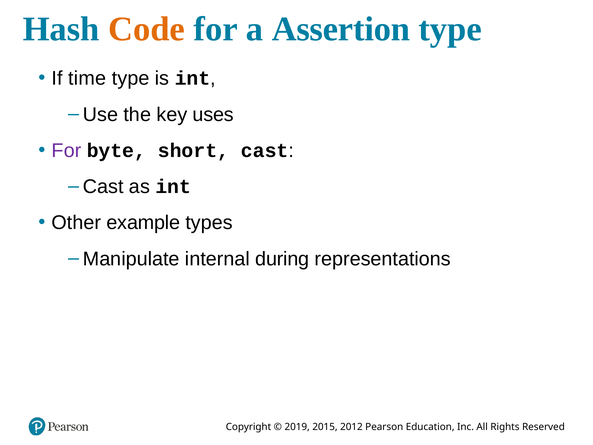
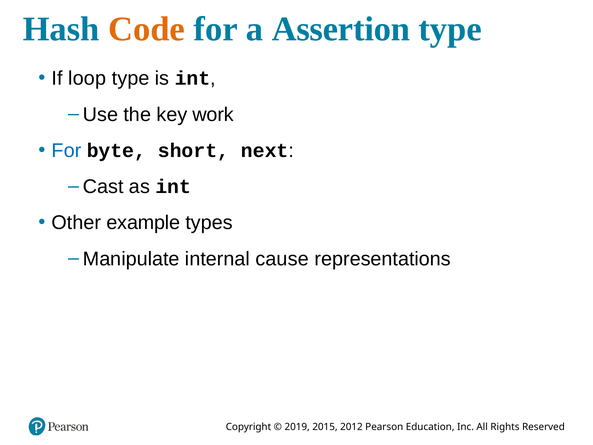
time: time -> loop
uses: uses -> work
For at (66, 151) colour: purple -> blue
short cast: cast -> next
during: during -> cause
